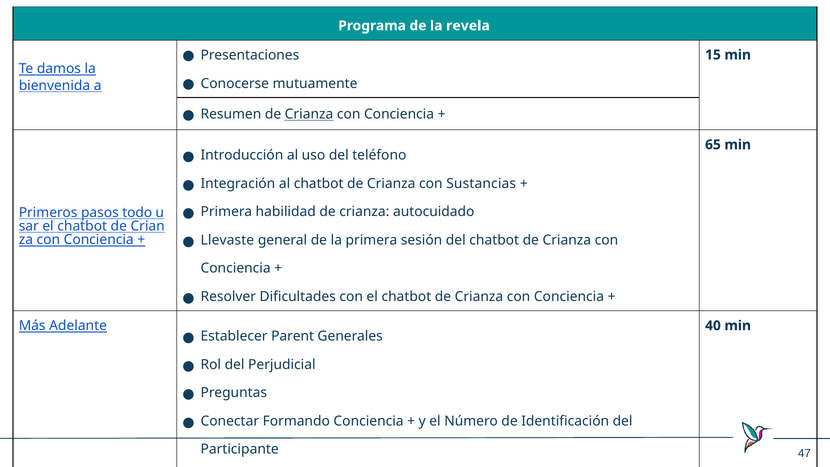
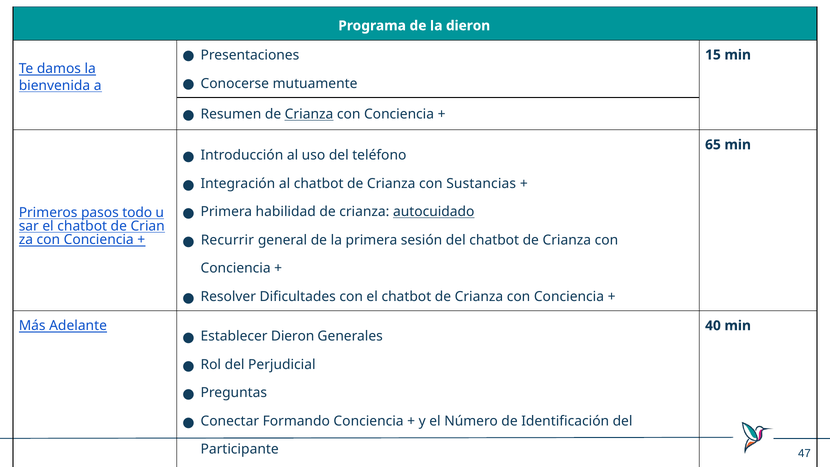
la revela: revela -> dieron
autocuidado underline: none -> present
Llevaste: Llevaste -> Recurrir
Establecer Parent: Parent -> Dieron
